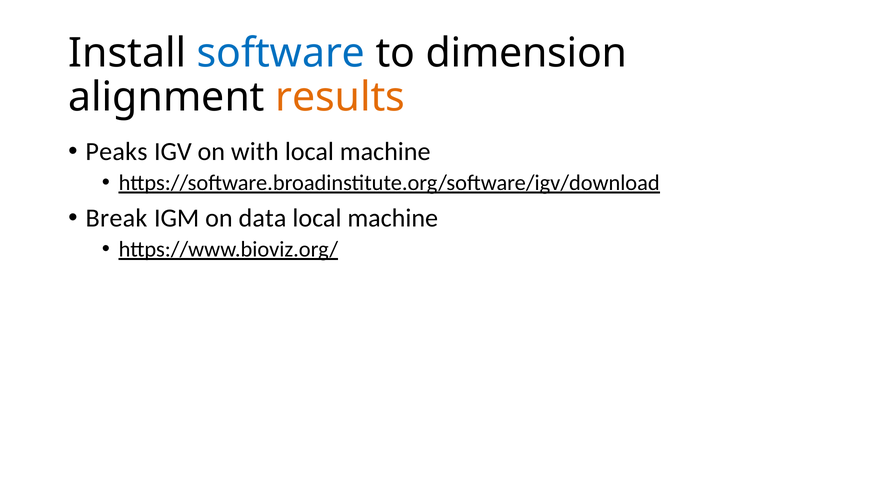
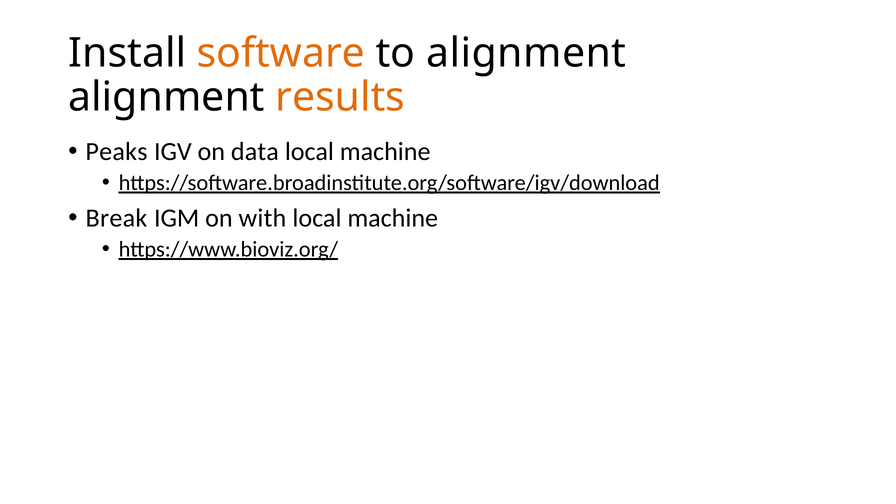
software colour: blue -> orange
to dimension: dimension -> alignment
with: with -> data
data: data -> with
